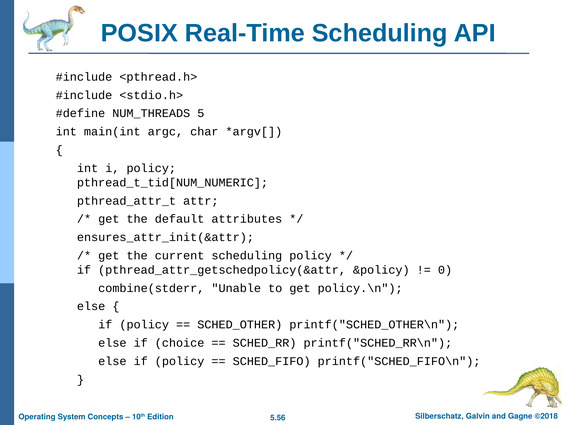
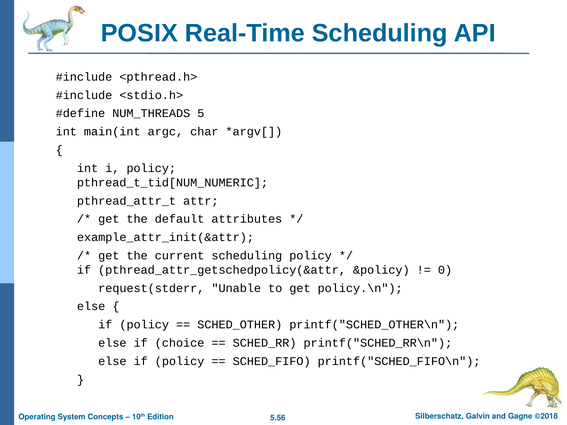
ensures_attr_init(&attr: ensures_attr_init(&attr -> example_attr_init(&attr
combine(stderr: combine(stderr -> request(stderr
